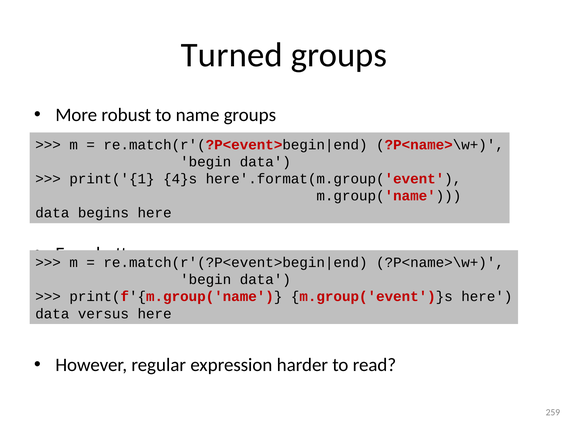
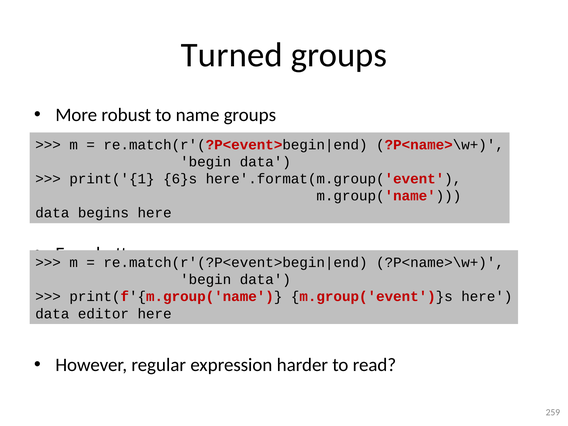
4}s: 4}s -> 6}s
versus: versus -> editor
